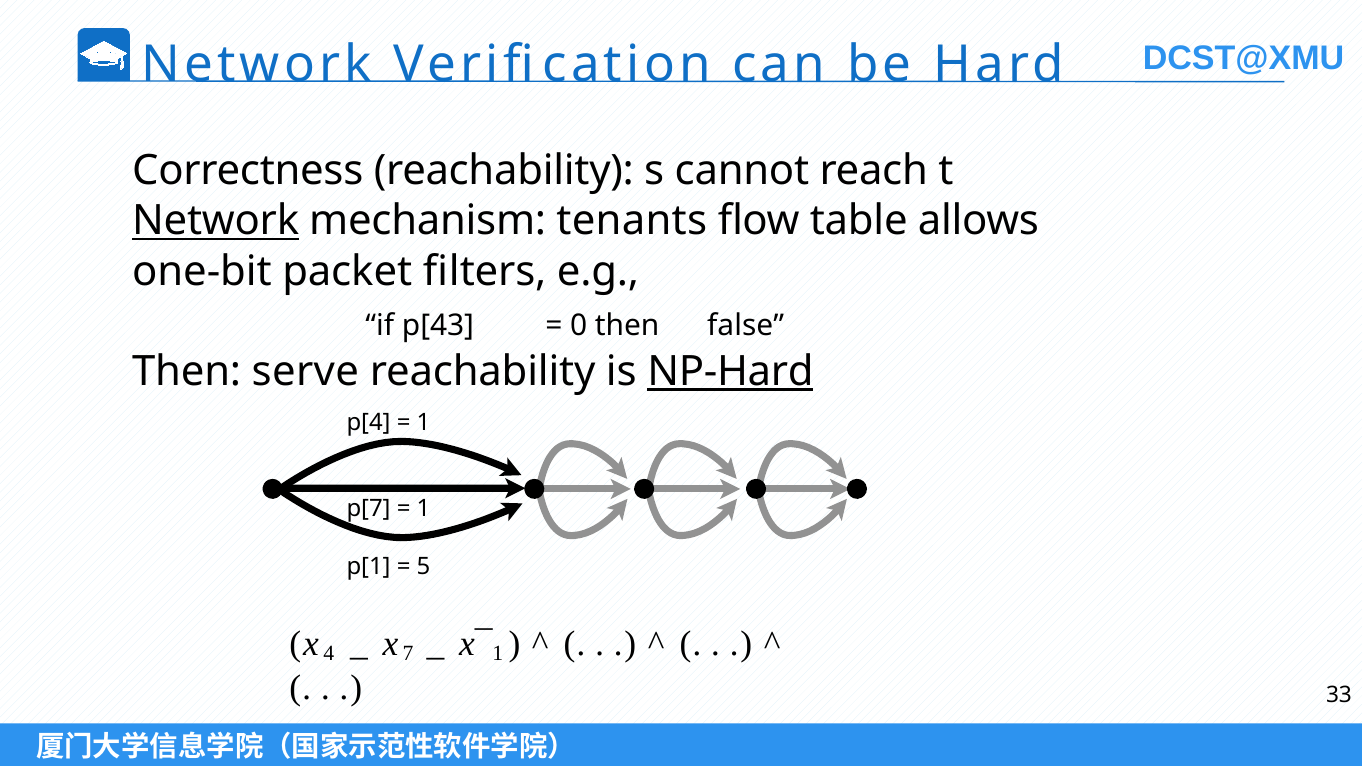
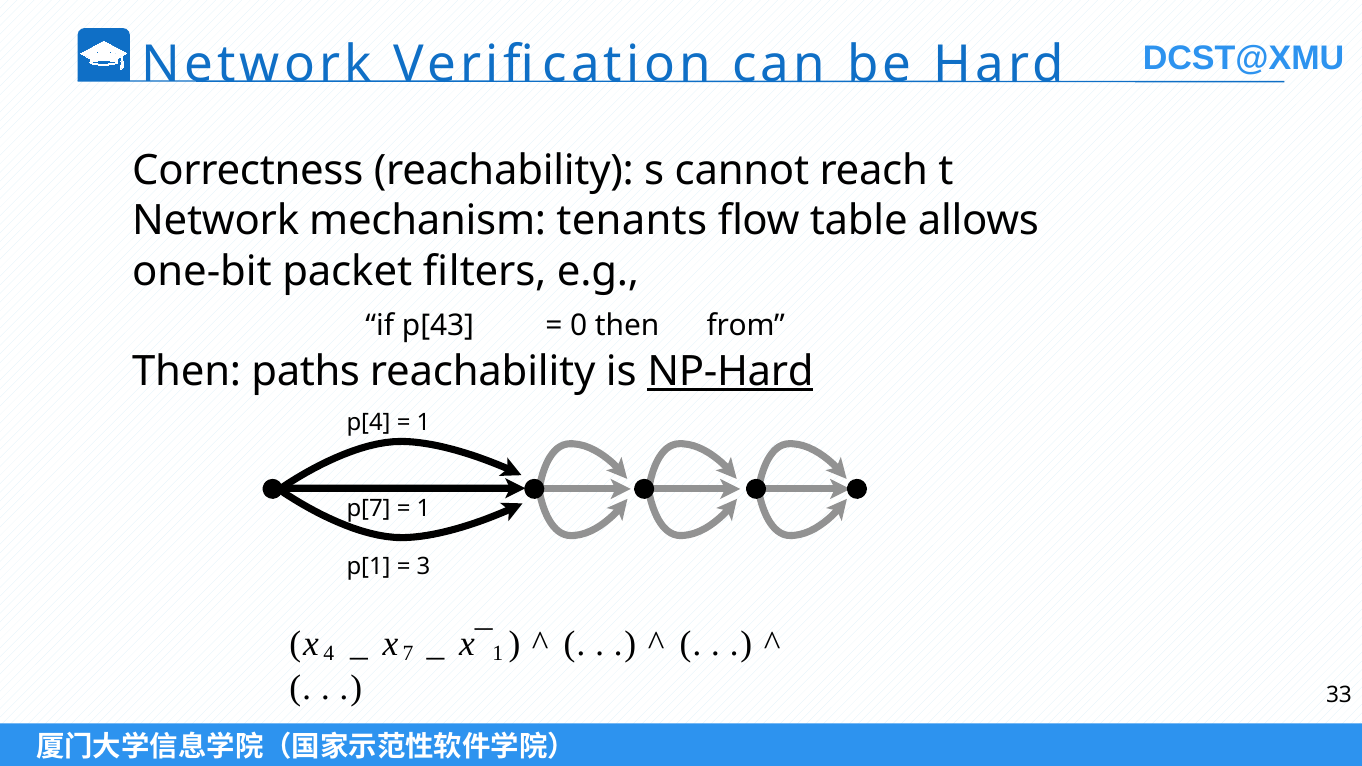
Network at (216, 221) underline: present -> none
false: false -> from
serve: serve -> paths
5: 5 -> 3
